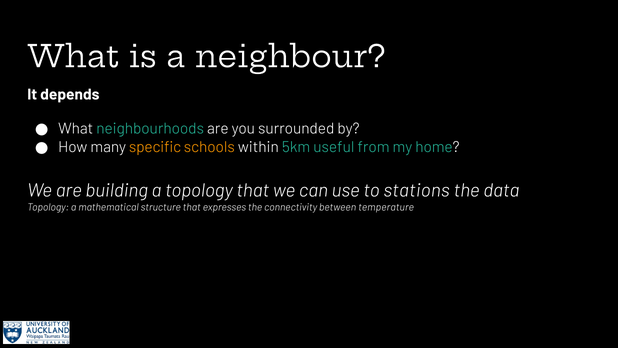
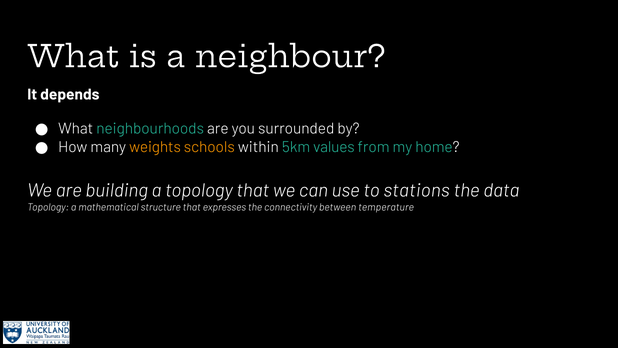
specific: specific -> weights
useful: useful -> values
